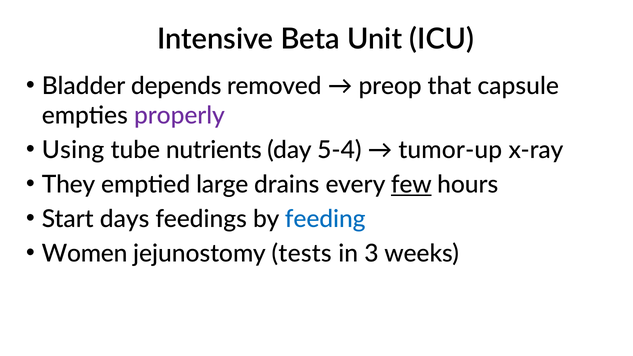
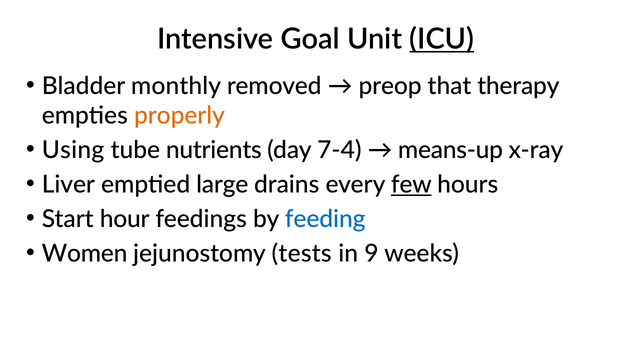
Beta: Beta -> Goal
ICU underline: none -> present
depends: depends -> monthly
capsule: capsule -> therapy
properly colour: purple -> orange
5-4: 5-4 -> 7-4
tumor-up: tumor-up -> means-up
They: They -> Liver
days: days -> hour
3: 3 -> 9
